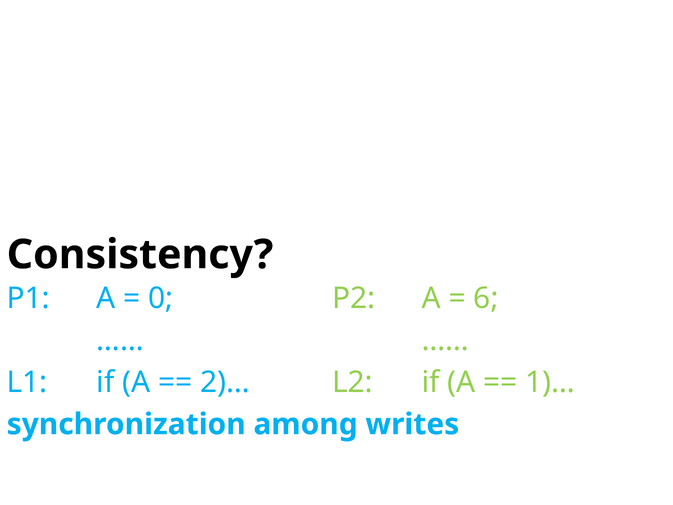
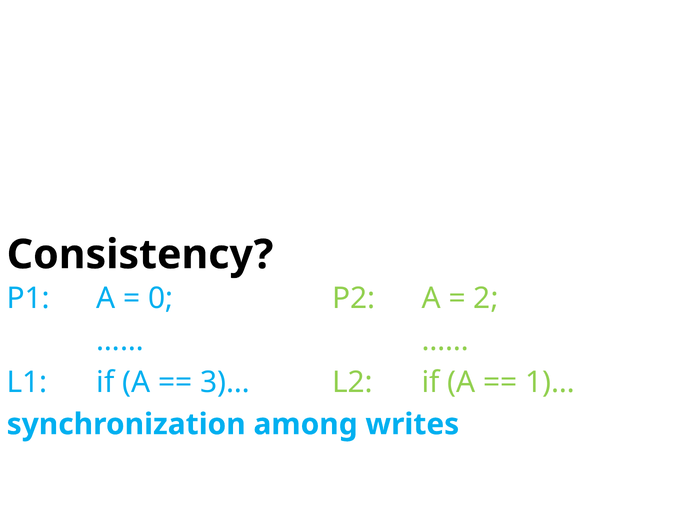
6: 6 -> 2
2)…: 2)… -> 3)…
